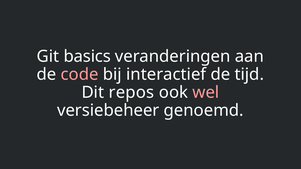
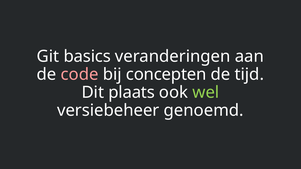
interactief: interactief -> concepten
repos: repos -> plaats
wel colour: pink -> light green
